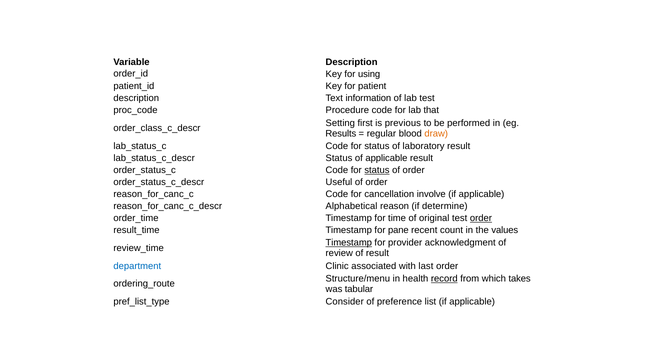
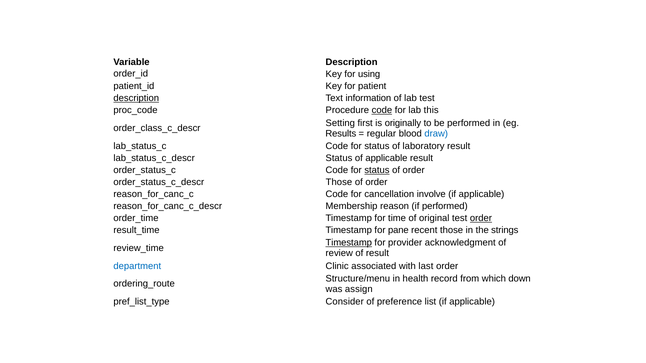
description at (136, 98) underline: none -> present
code at (382, 110) underline: none -> present
that: that -> this
previous: previous -> originally
draw colour: orange -> blue
Useful at (339, 182): Useful -> Those
Alphabetical: Alphabetical -> Membership
if determine: determine -> performed
recent count: count -> those
values: values -> strings
record underline: present -> none
takes: takes -> down
tabular: tabular -> assign
